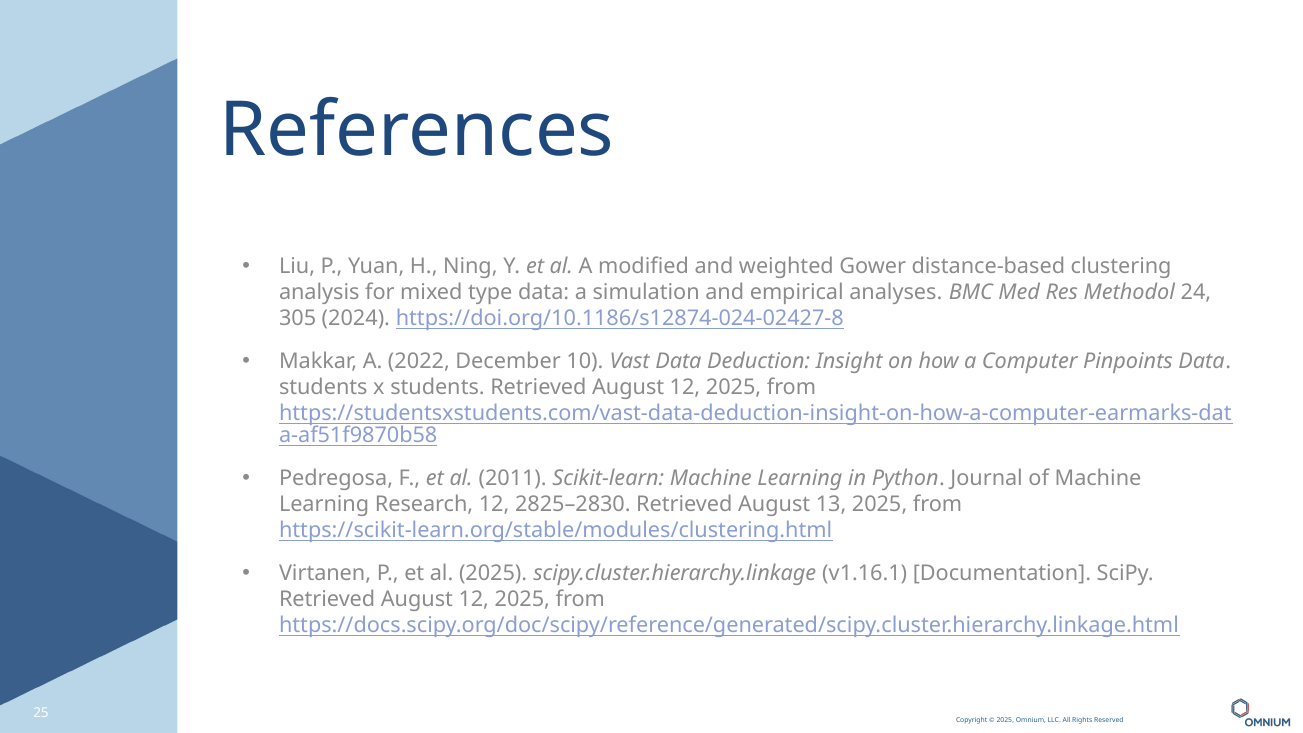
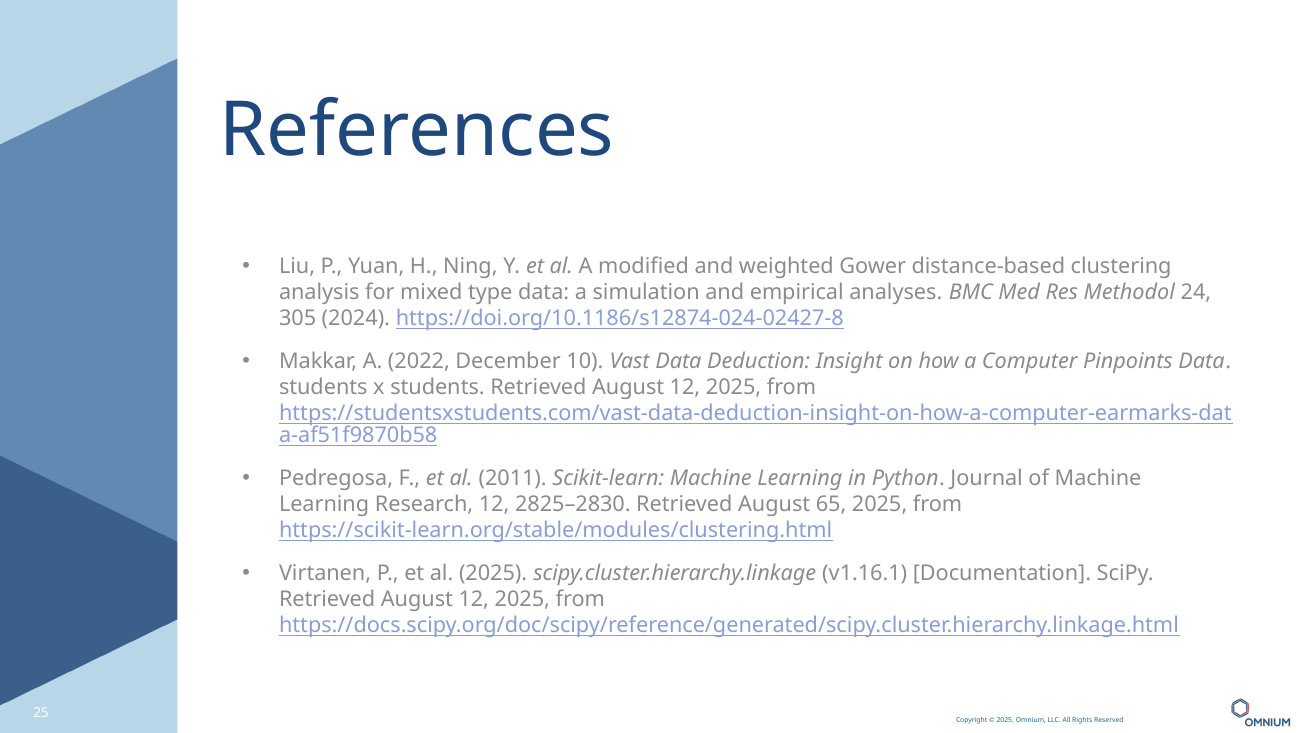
13: 13 -> 65
